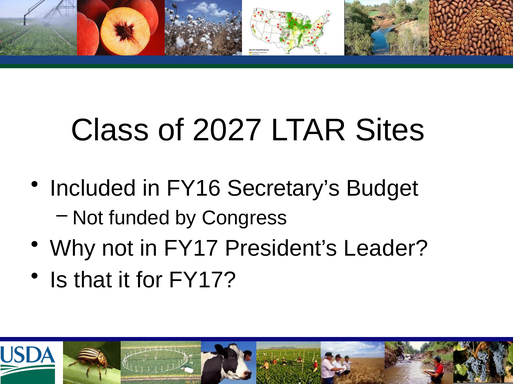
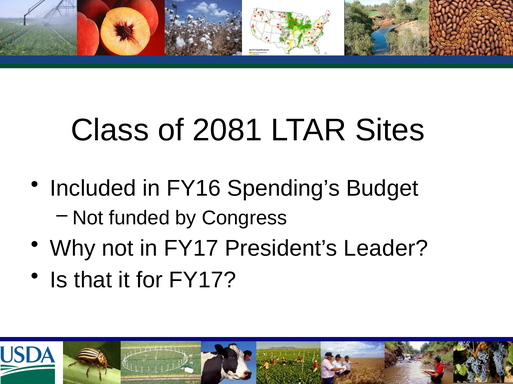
2027: 2027 -> 2081
Secretary’s: Secretary’s -> Spending’s
